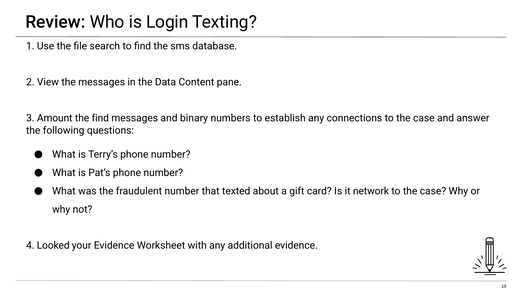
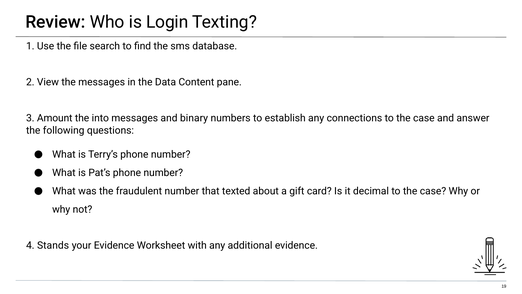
the find: find -> into
network: network -> decimal
Looked: Looked -> Stands
